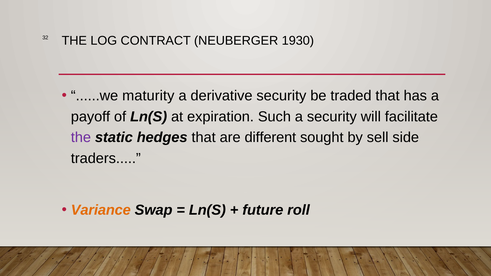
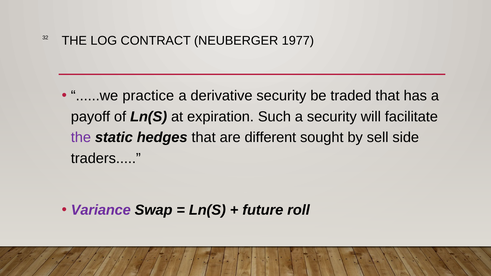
1930: 1930 -> 1977
maturity: maturity -> practice
Variance colour: orange -> purple
